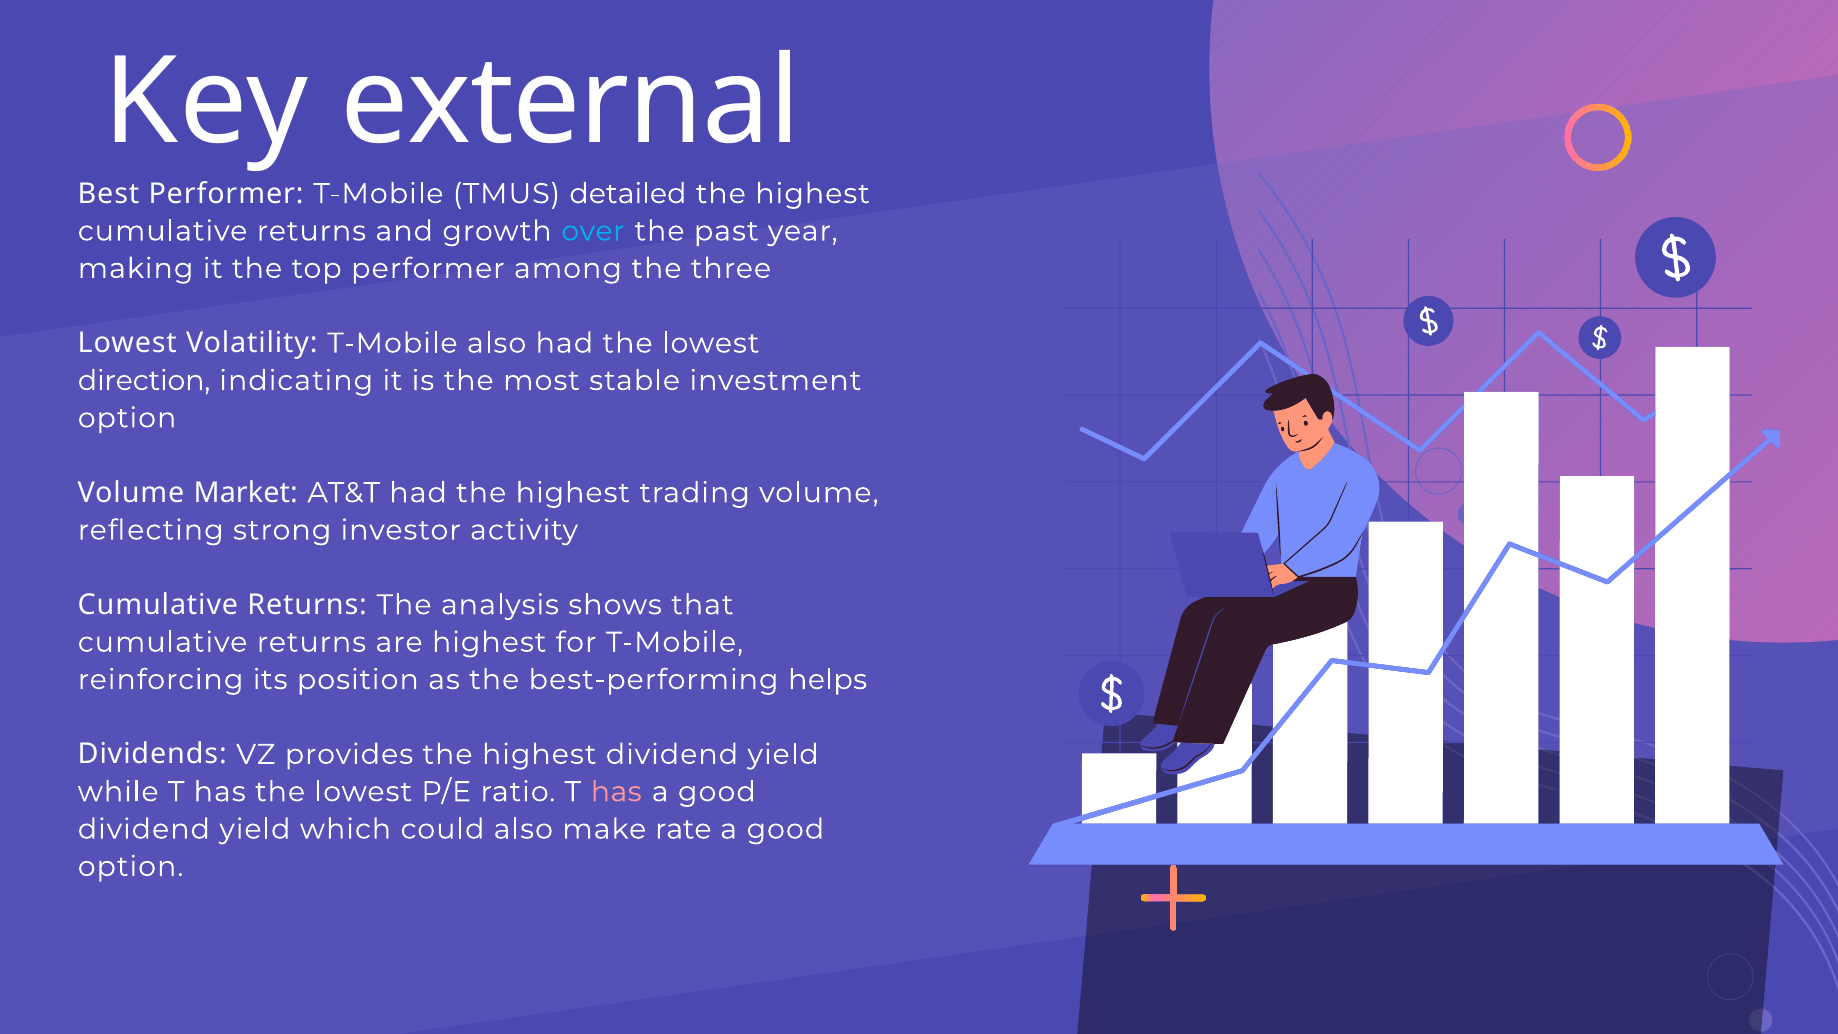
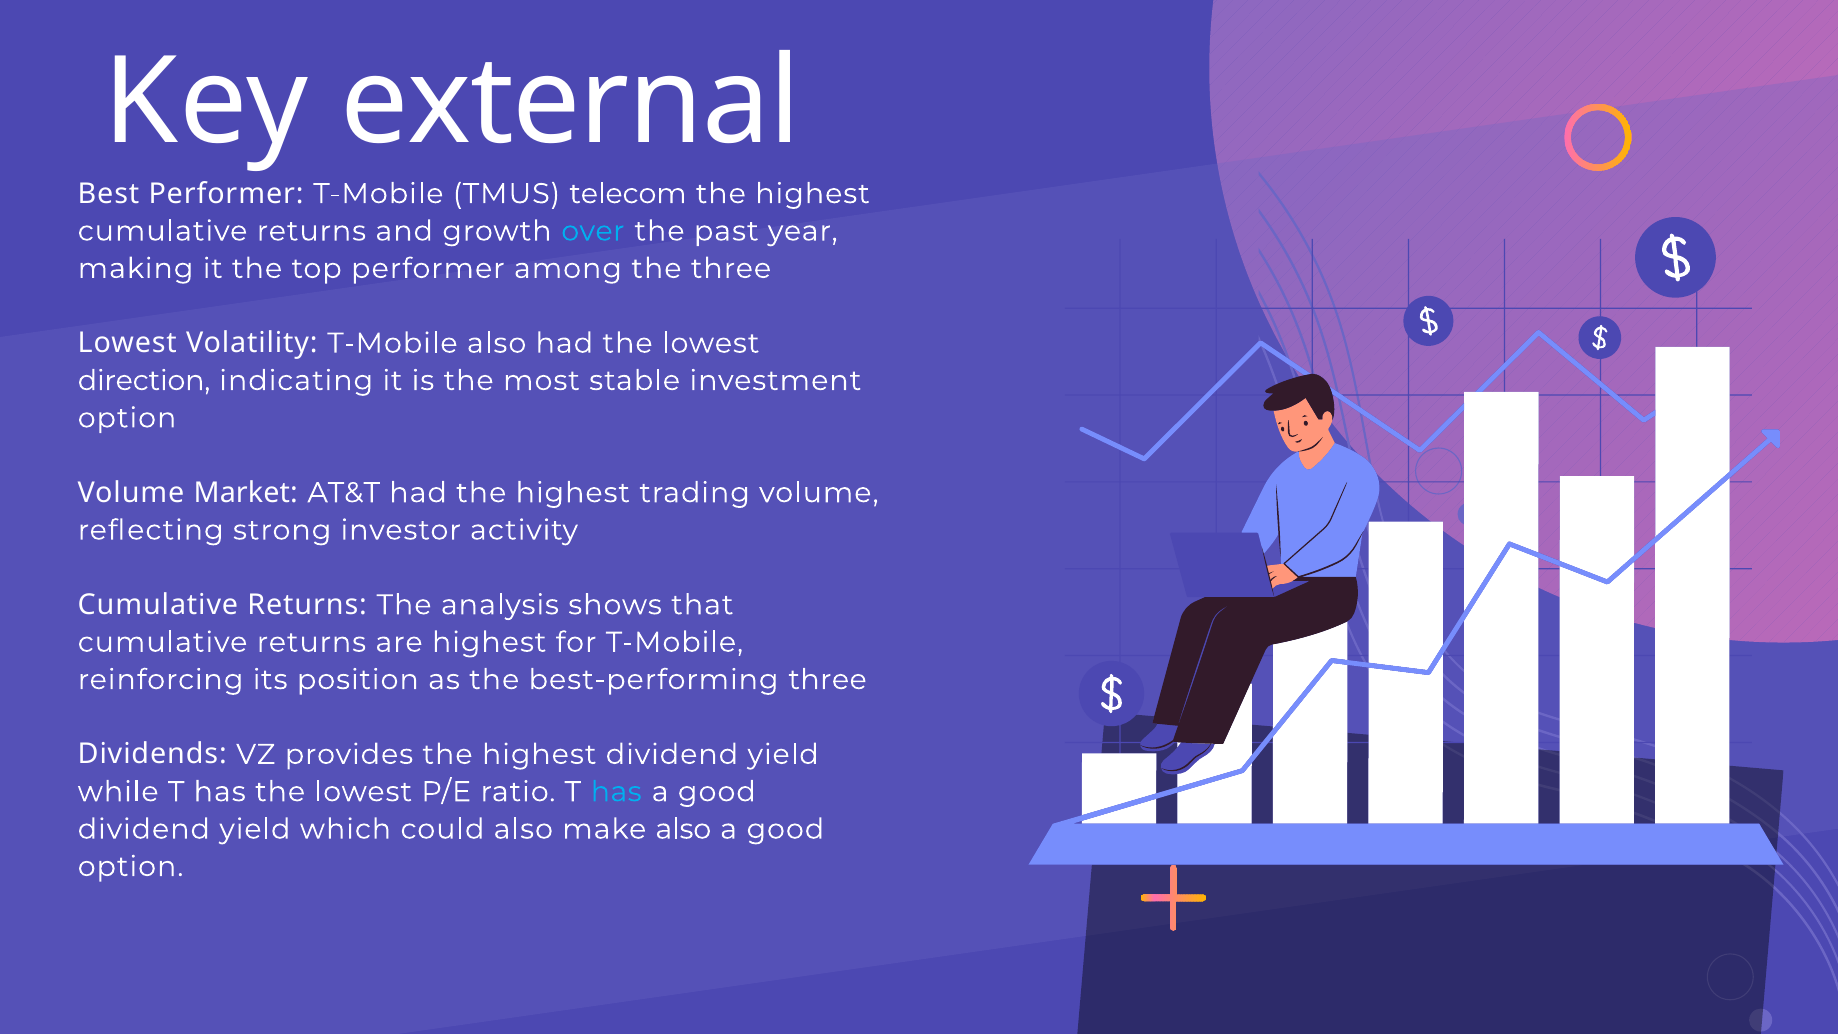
detailed: detailed -> telecom
best-performing helps: helps -> three
has at (616, 792) colour: pink -> light blue
make rate: rate -> also
